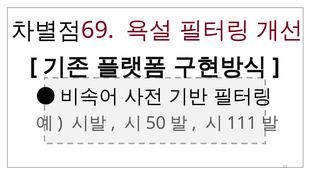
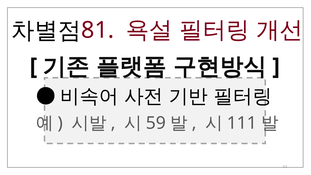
69: 69 -> 81
50: 50 -> 59
